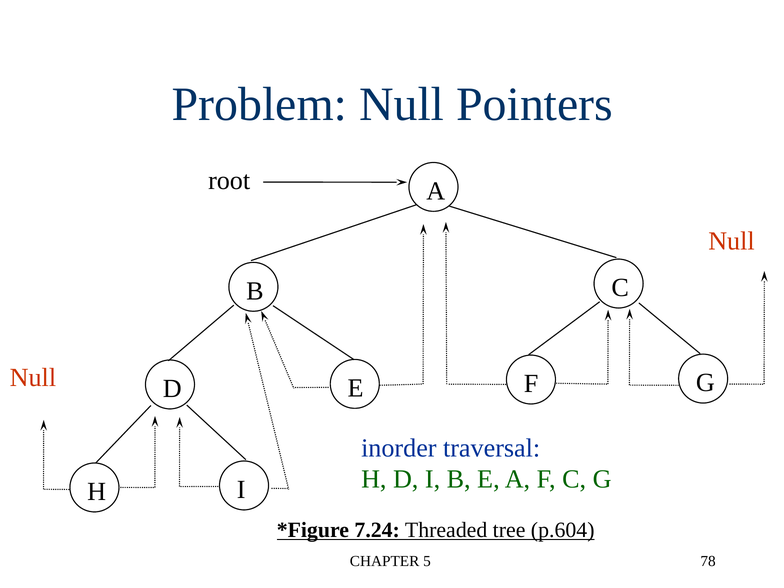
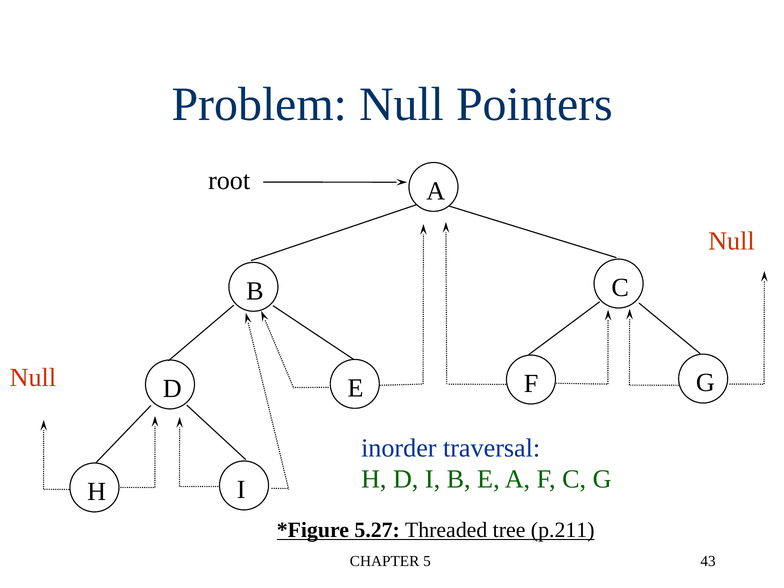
7.24: 7.24 -> 5.27
p.604: p.604 -> p.211
78: 78 -> 43
